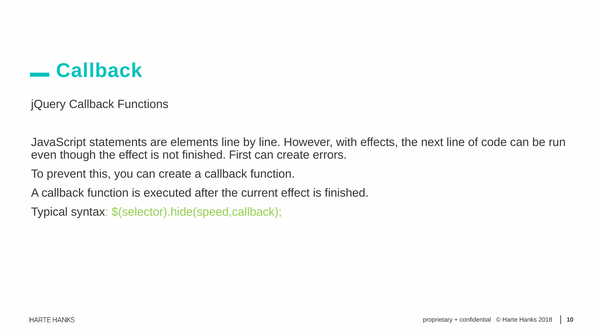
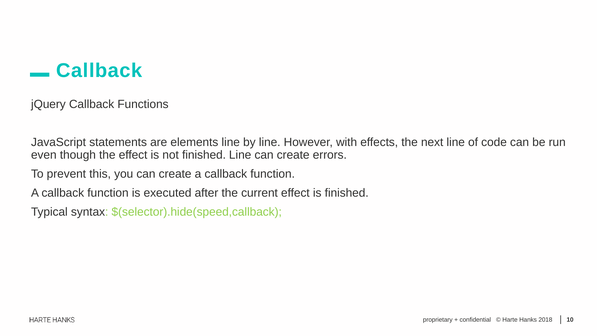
finished First: First -> Line
